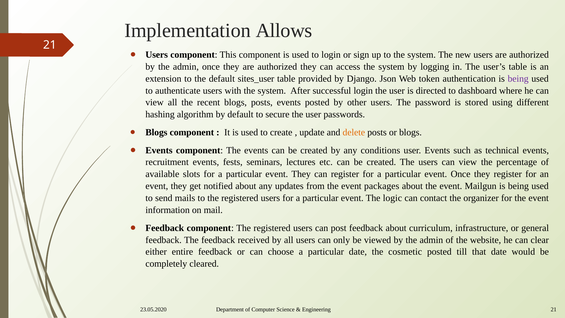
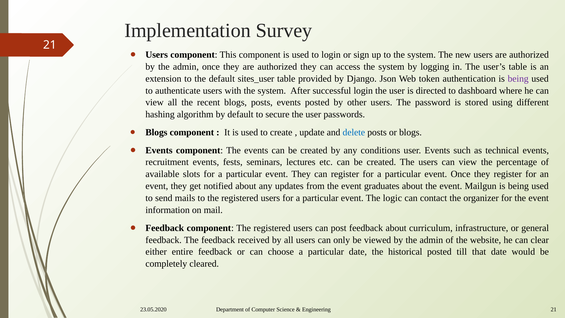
Allows: Allows -> Survey
delete colour: orange -> blue
packages: packages -> graduates
cosmetic: cosmetic -> historical
